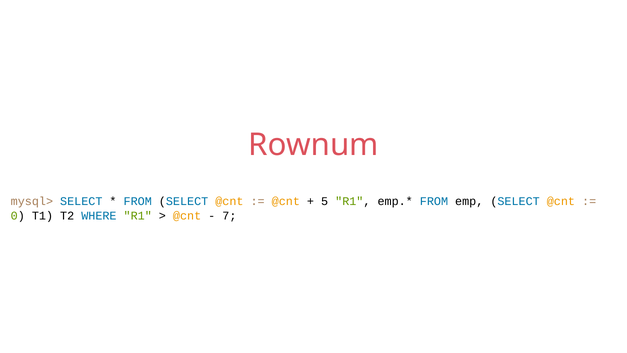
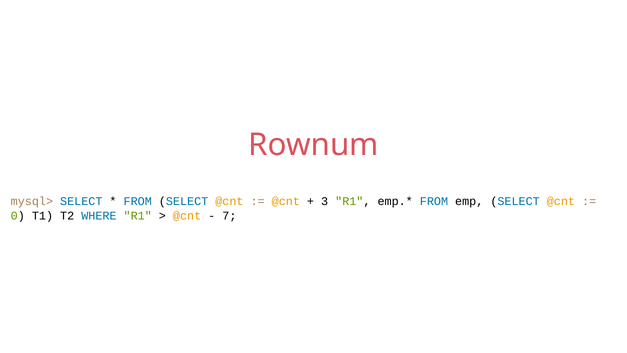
5: 5 -> 3
